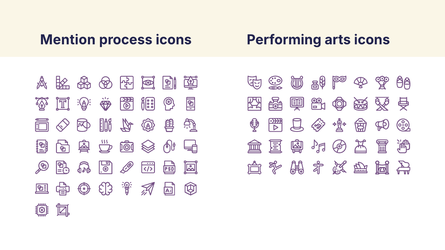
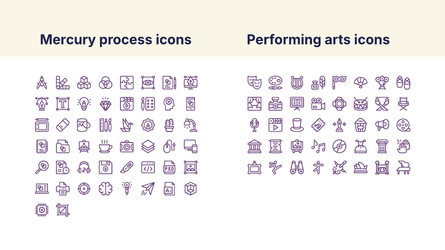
Mention: Mention -> Mercury
